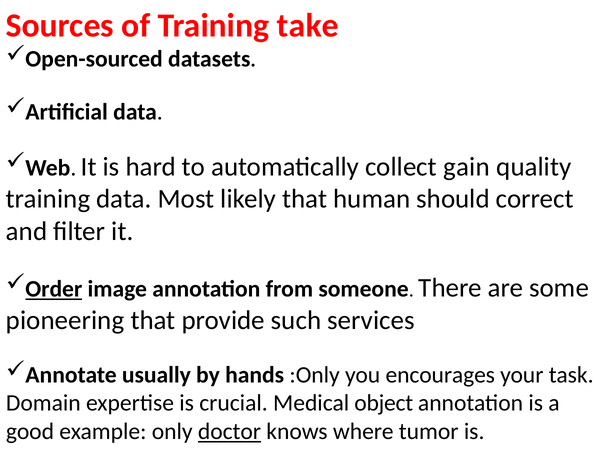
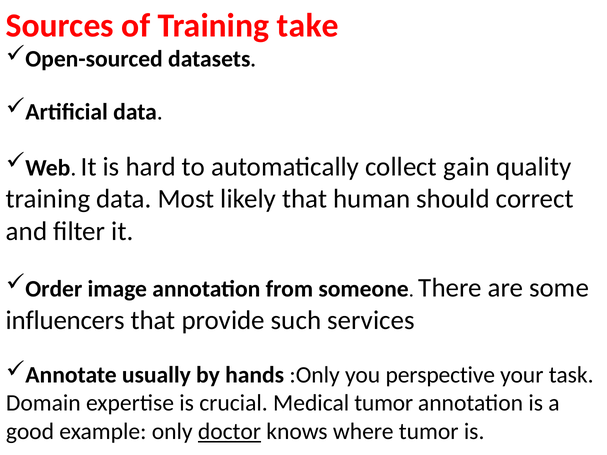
Order underline: present -> none
pioneering: pioneering -> influencers
encourages: encourages -> perspective
Medical object: object -> tumor
